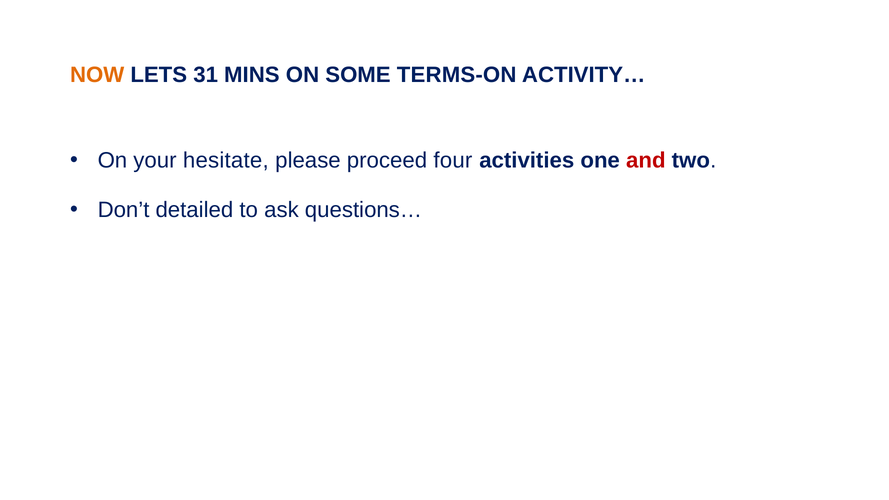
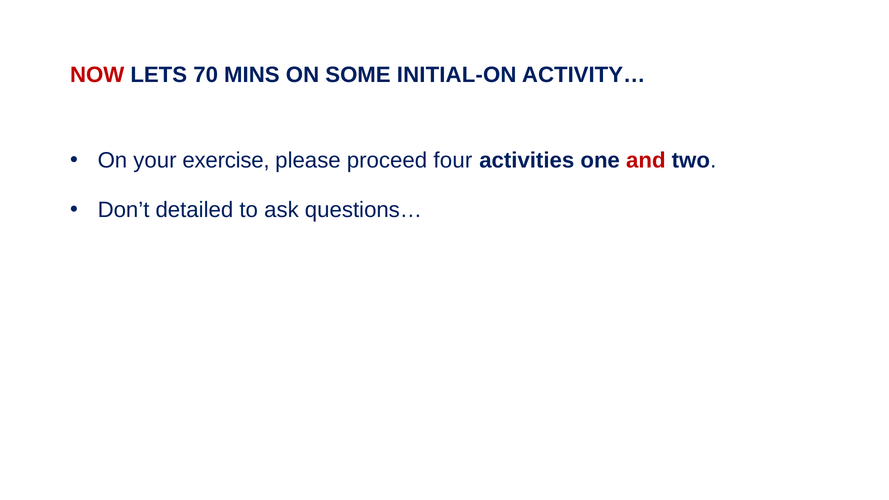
NOW colour: orange -> red
31: 31 -> 70
TERMS-ON: TERMS-ON -> INITIAL-ON
hesitate: hesitate -> exercise
